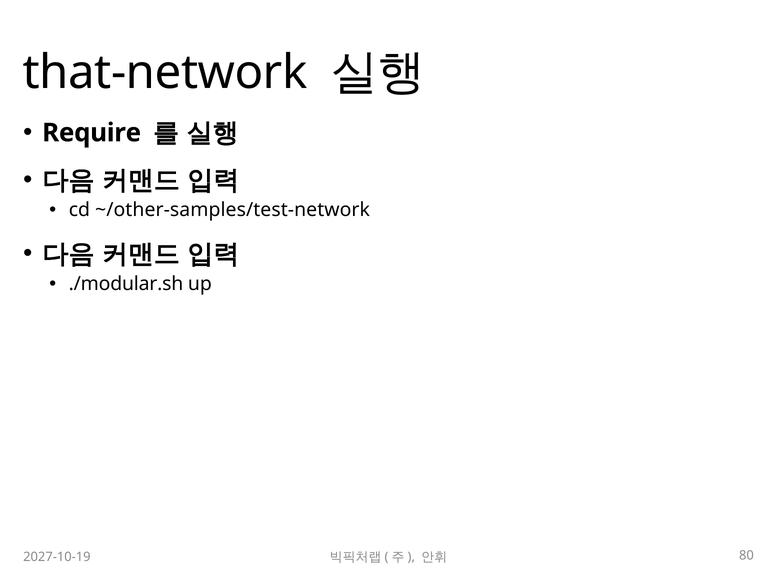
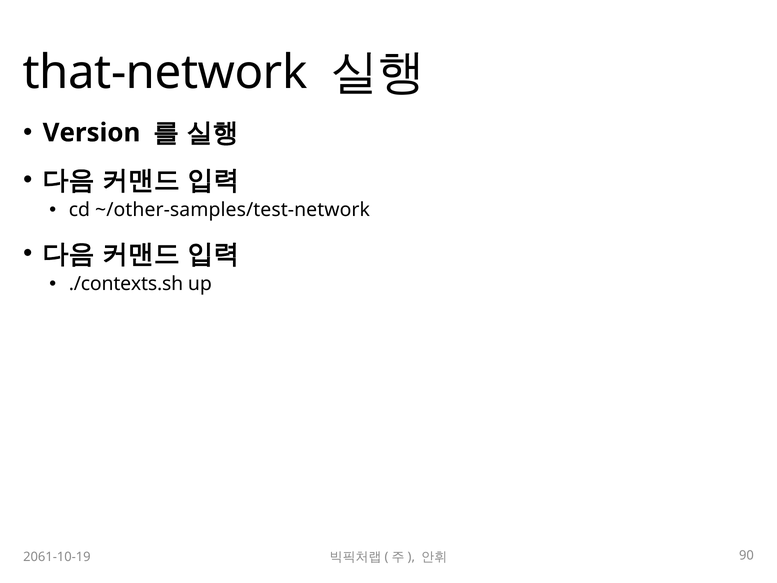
Require: Require -> Version
./modular.sh: ./modular.sh -> ./contexts.sh
2027-10-19: 2027-10-19 -> 2061-10-19
80: 80 -> 90
